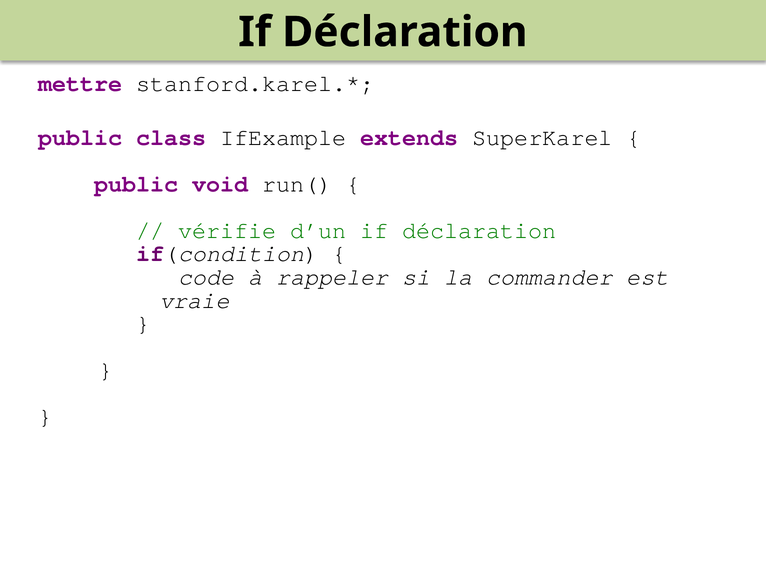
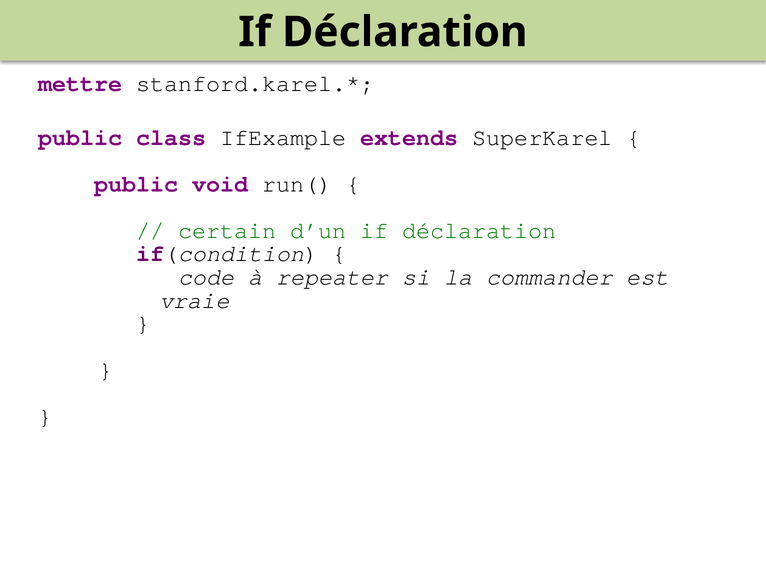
vérifie: vérifie -> certain
rappeler: rappeler -> repeater
